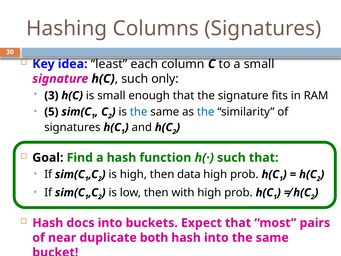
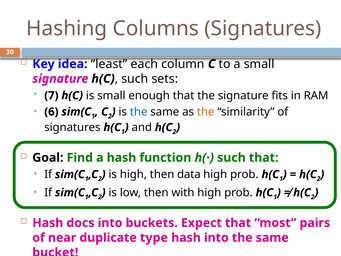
only: only -> sets
3: 3 -> 7
5: 5 -> 6
the at (206, 112) colour: blue -> orange
both: both -> type
